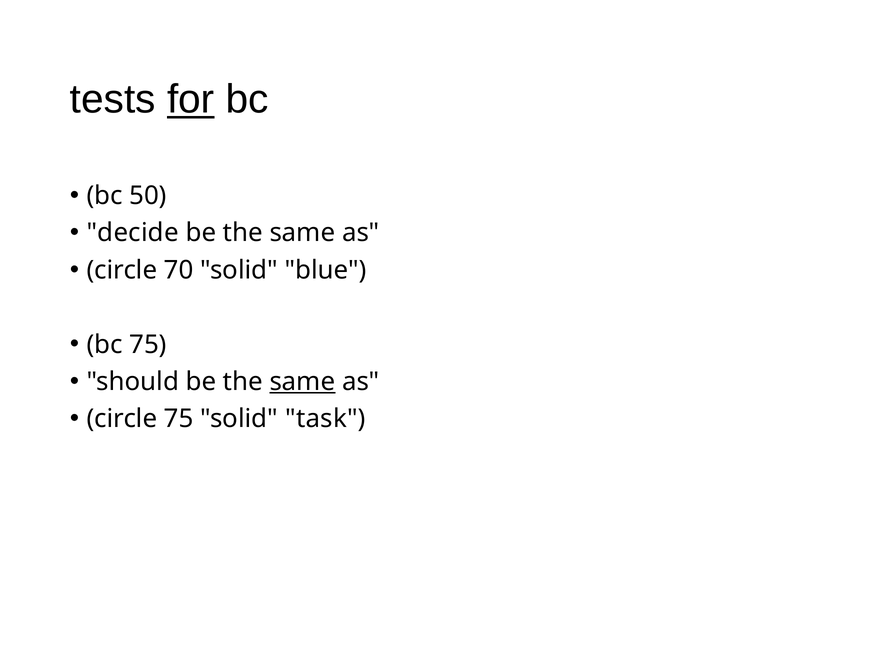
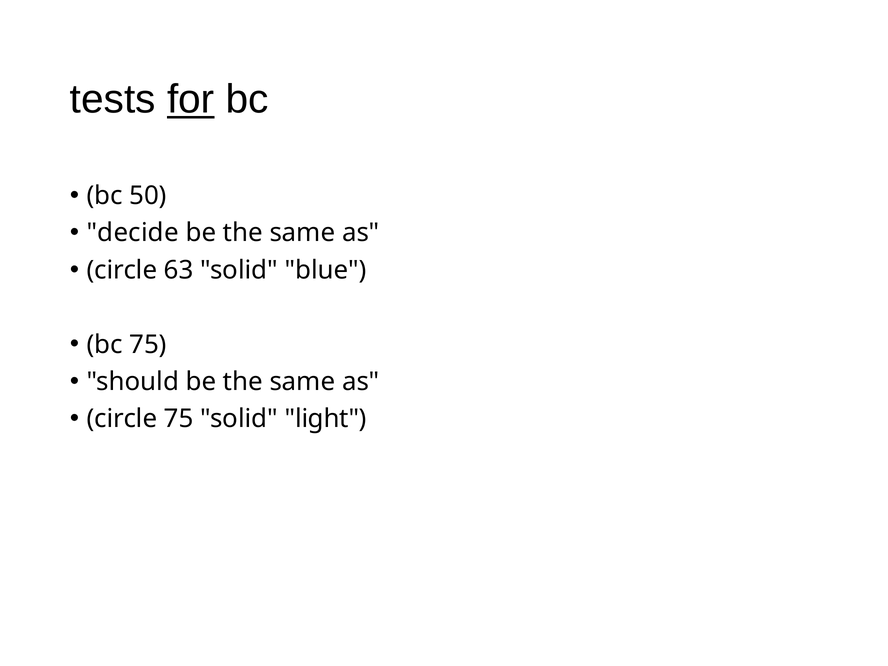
70: 70 -> 63
same at (302, 382) underline: present -> none
task: task -> light
